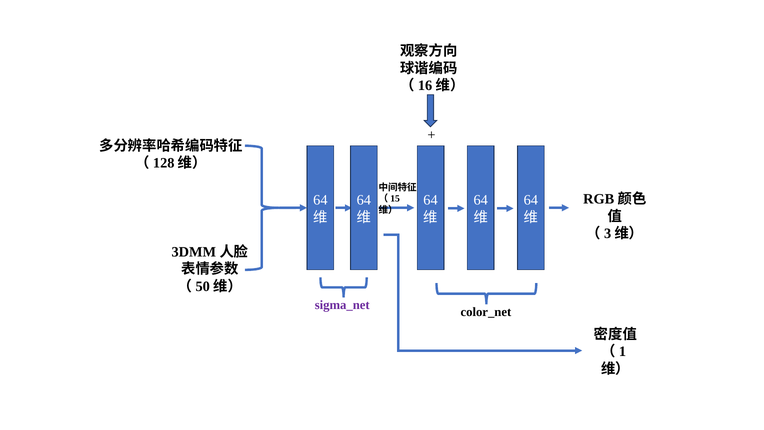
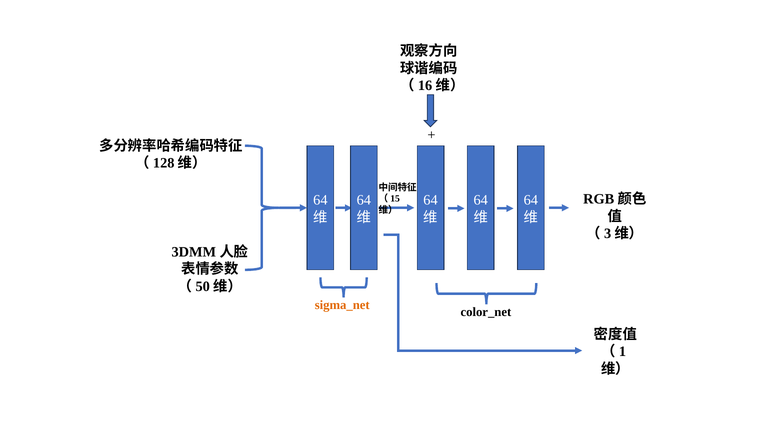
sigma_net colour: purple -> orange
